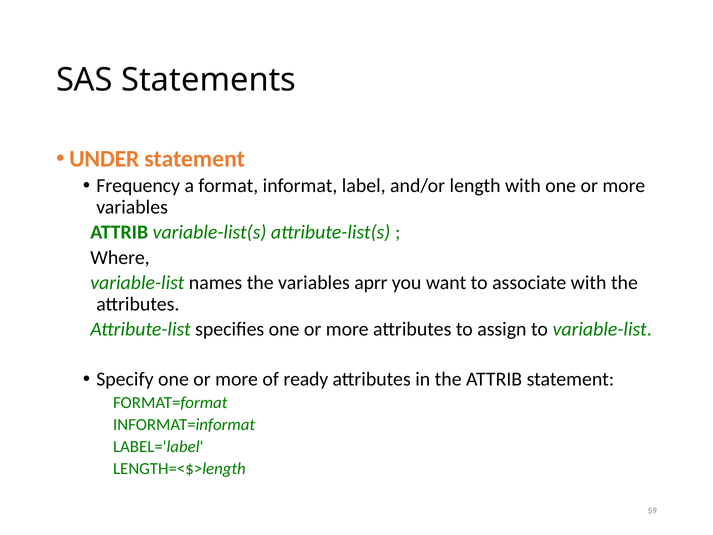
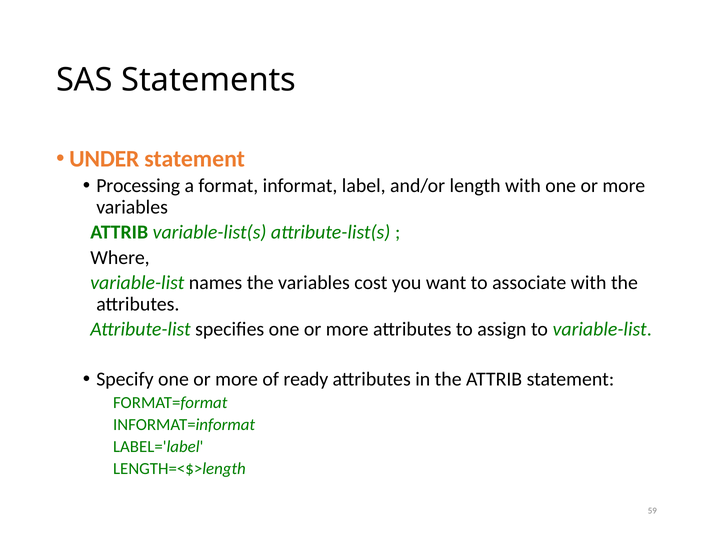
Frequency: Frequency -> Processing
aprr: aprr -> cost
